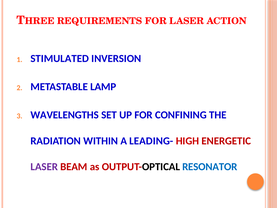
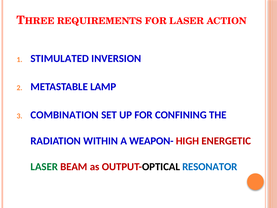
WAVELENGTHS: WAVELENGTHS -> COMBINATION
LEADING-: LEADING- -> WEAPON-
LASER at (44, 167) colour: purple -> green
